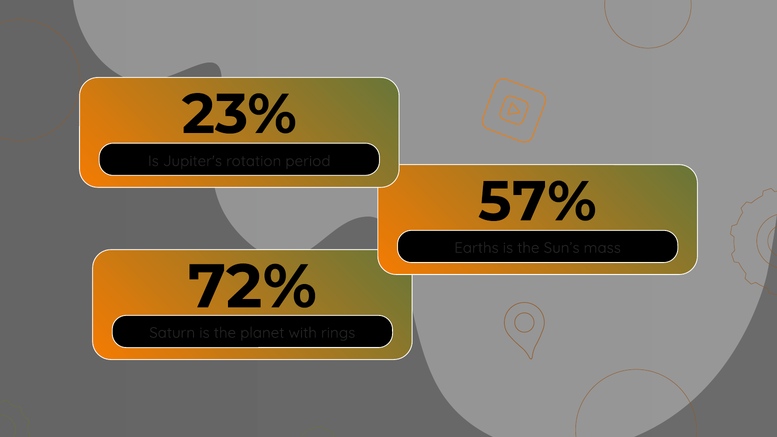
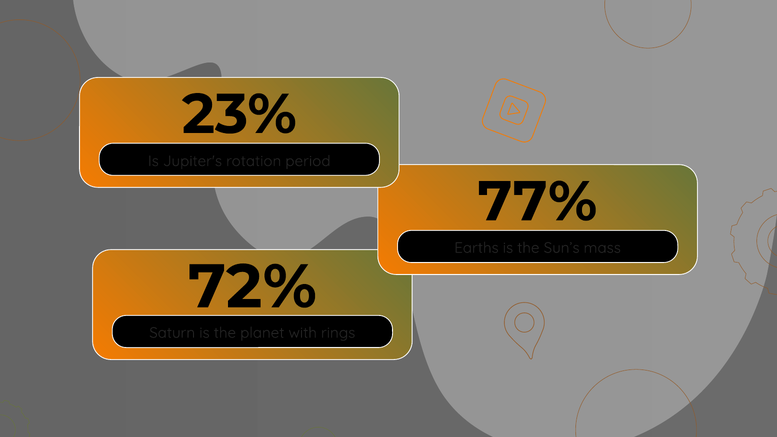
57%: 57% -> 77%
